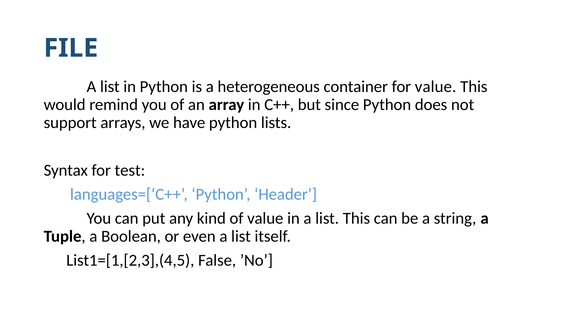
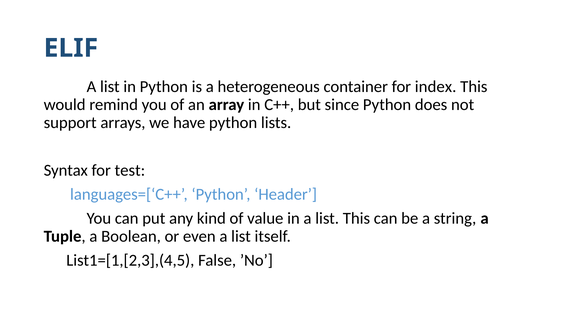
FILE: FILE -> ELIF
for value: value -> index
